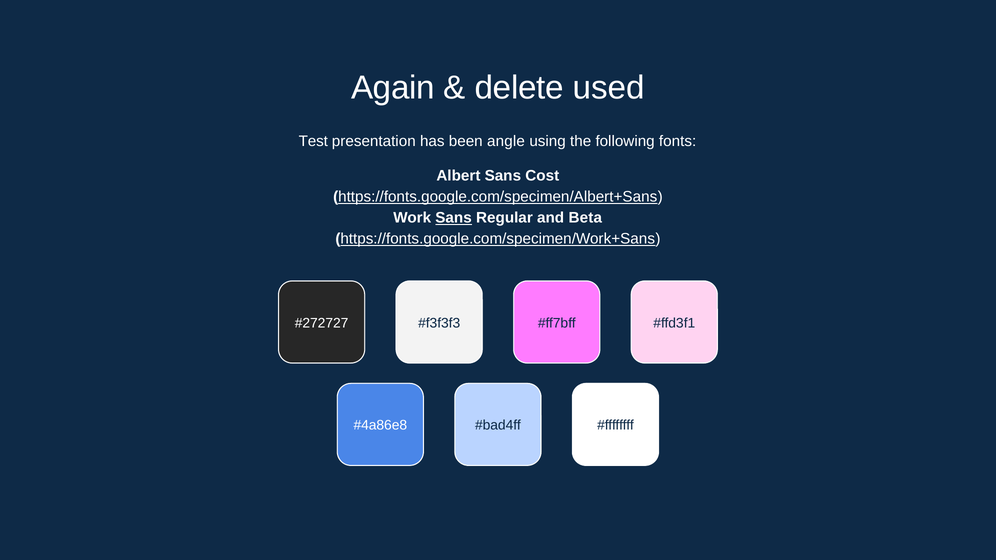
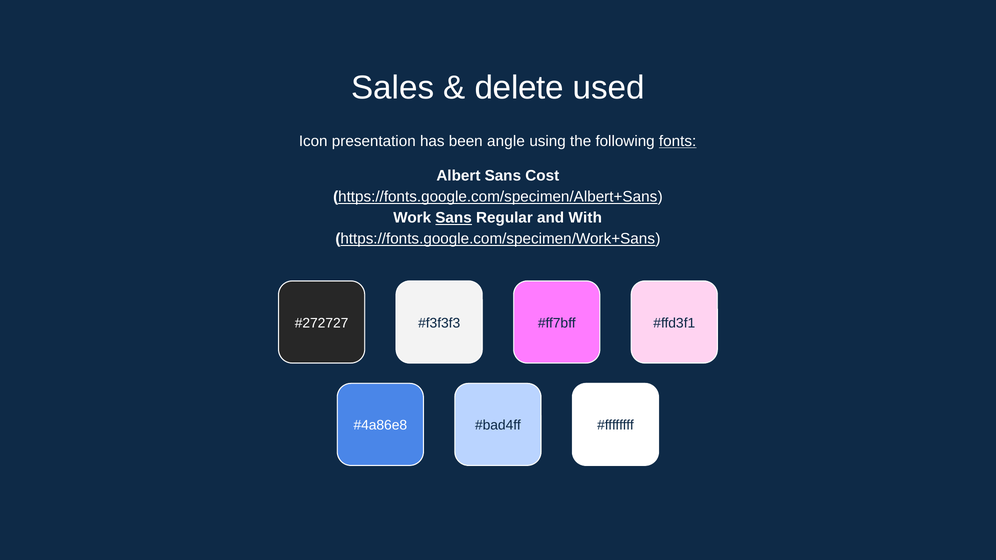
Again: Again -> Sales
Test: Test -> Icon
fonts underline: none -> present
Beta: Beta -> With
